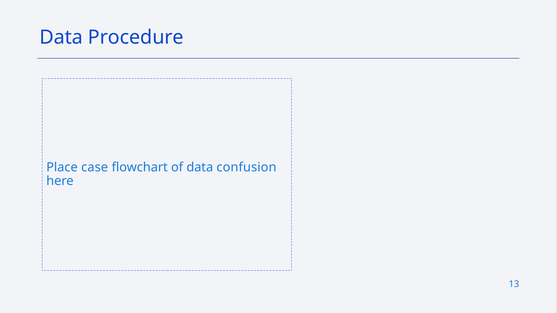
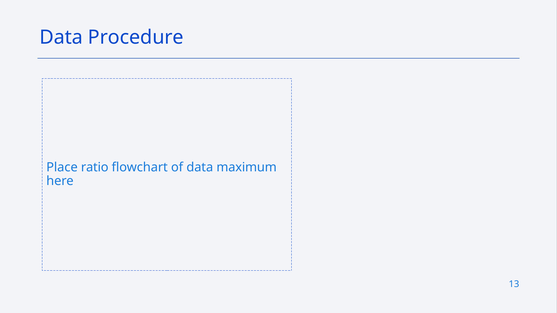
case: case -> ratio
confusion: confusion -> maximum
